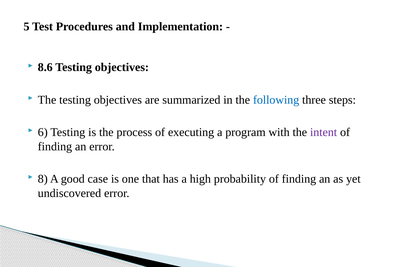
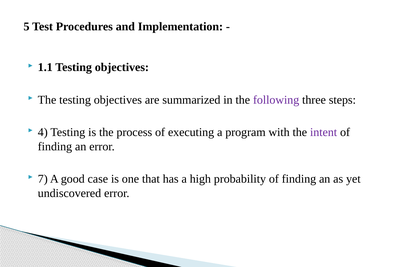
8.6: 8.6 -> 1.1
following colour: blue -> purple
6: 6 -> 4
8: 8 -> 7
